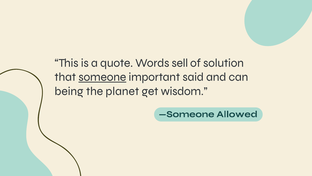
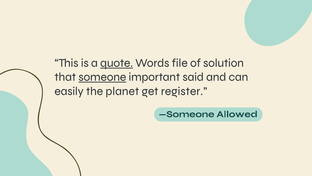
quote underline: none -> present
sell: sell -> file
being: being -> easily
wisdom: wisdom -> register
